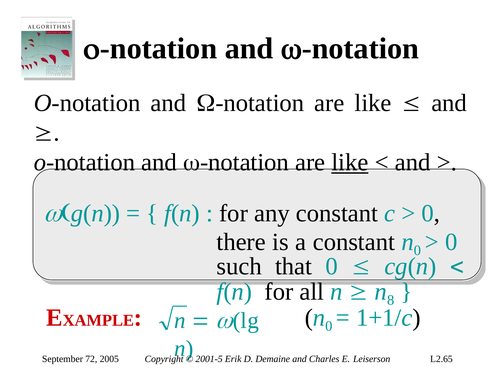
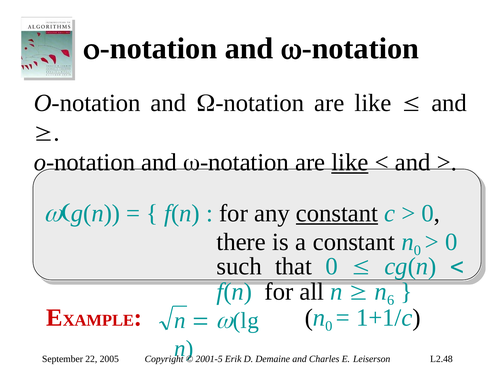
constant at (337, 213) underline: none -> present
8: 8 -> 6
72: 72 -> 22
L2.65: L2.65 -> L2.48
